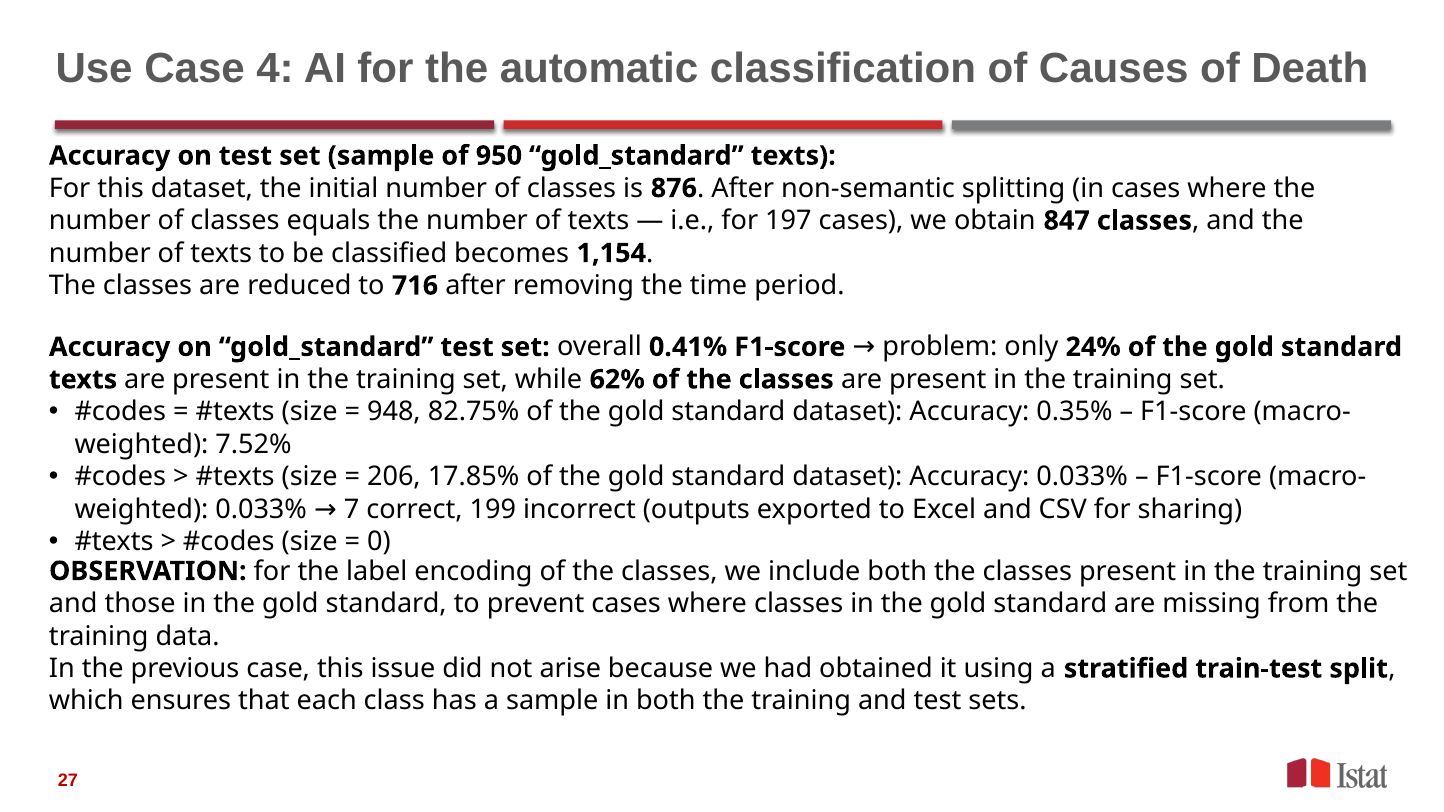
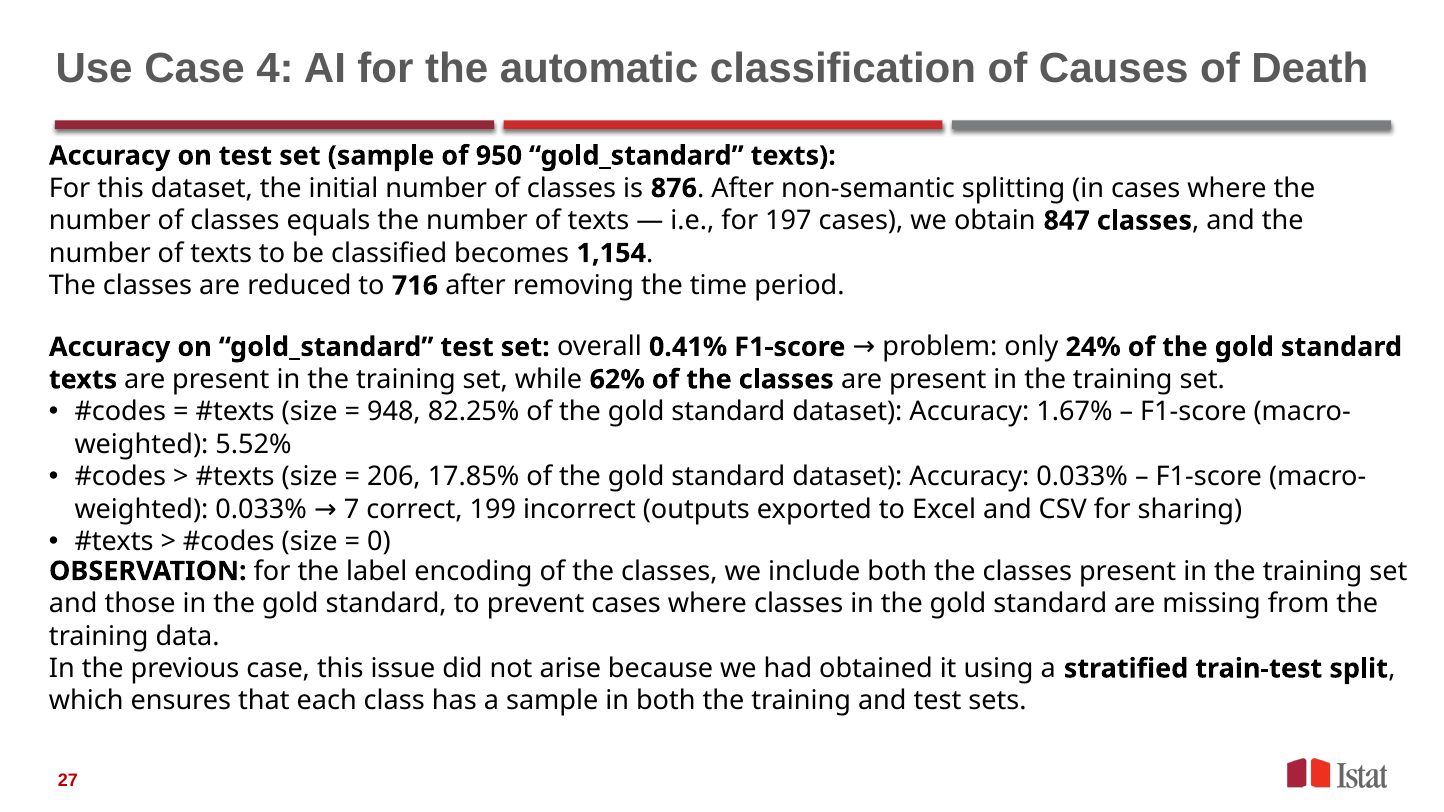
82.75%: 82.75% -> 82.25%
0.35%: 0.35% -> 1.67%
7.52%: 7.52% -> 5.52%
